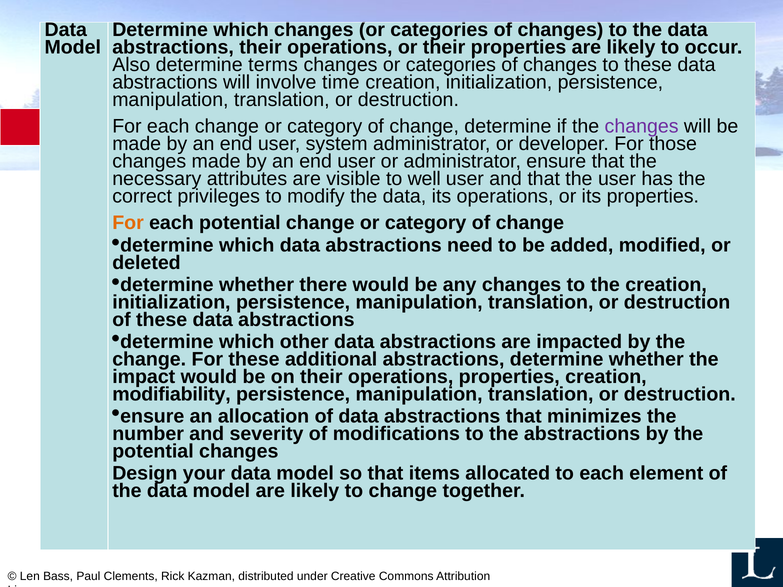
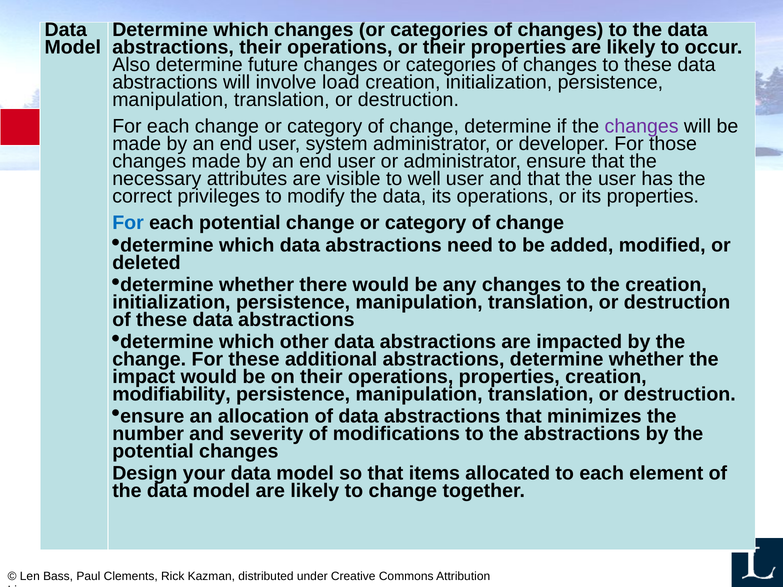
terms: terms -> future
time: time -> load
For at (128, 223) colour: orange -> blue
